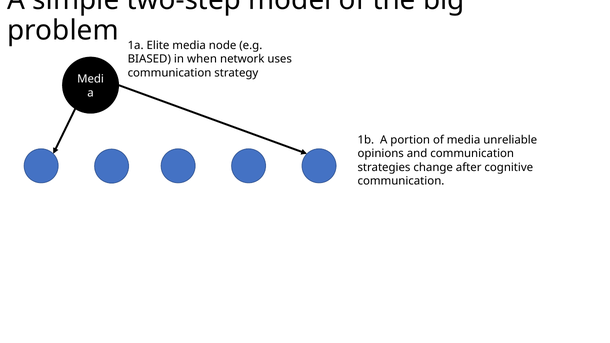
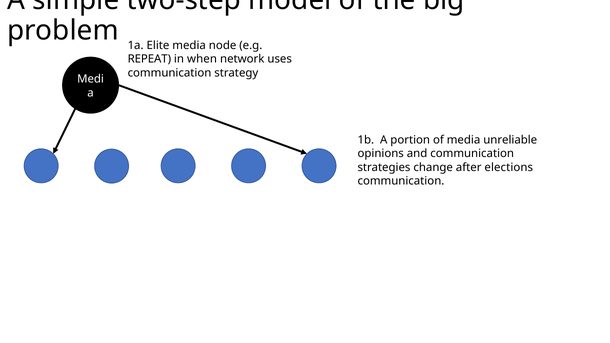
BIASED: BIASED -> REPEAT
cognitive: cognitive -> elections
